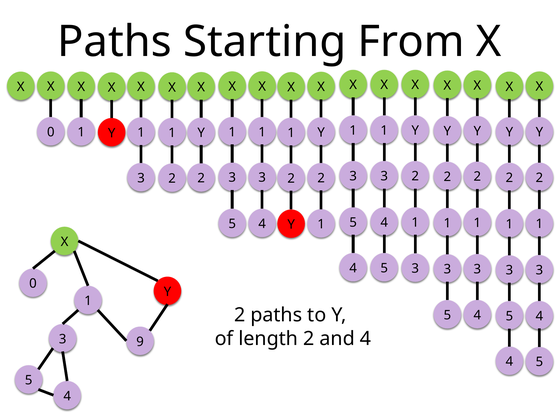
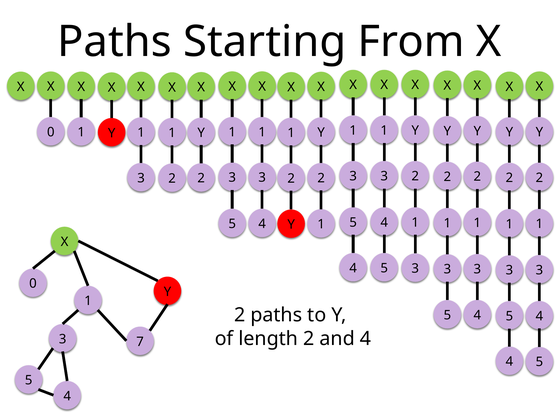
9: 9 -> 7
